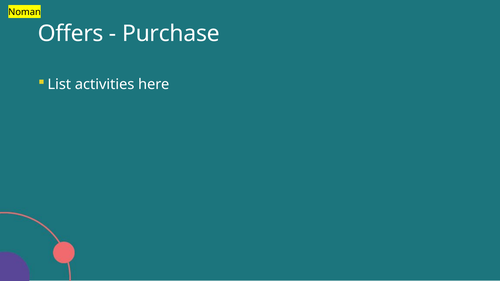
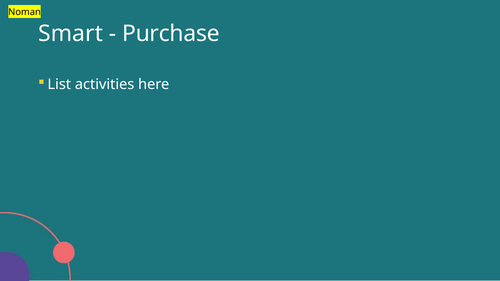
Offers: Offers -> Smart
